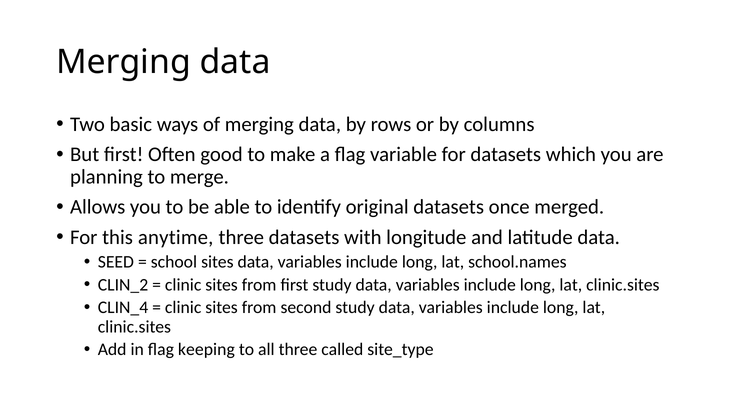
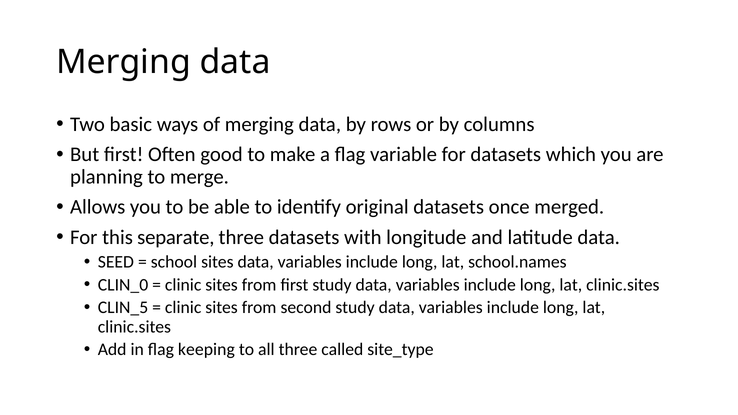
anytime: anytime -> separate
CLIN_2: CLIN_2 -> CLIN_0
CLIN_4: CLIN_4 -> CLIN_5
